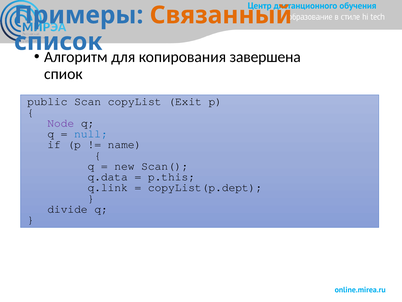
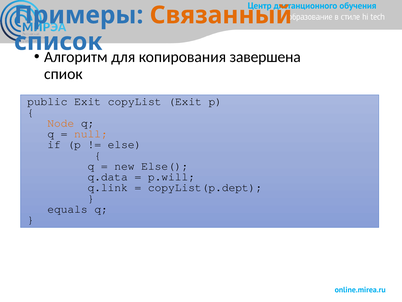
public Scan: Scan -> Exit
Node colour: purple -> orange
null colour: blue -> orange
name: name -> else
Scan(: Scan( -> Else(
p.this: p.this -> p.will
divide: divide -> equals
